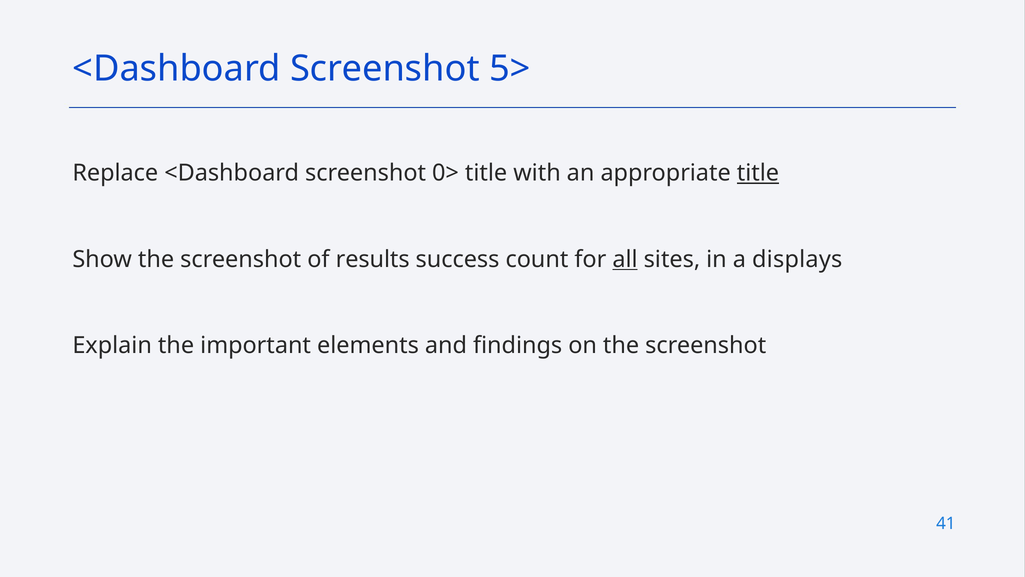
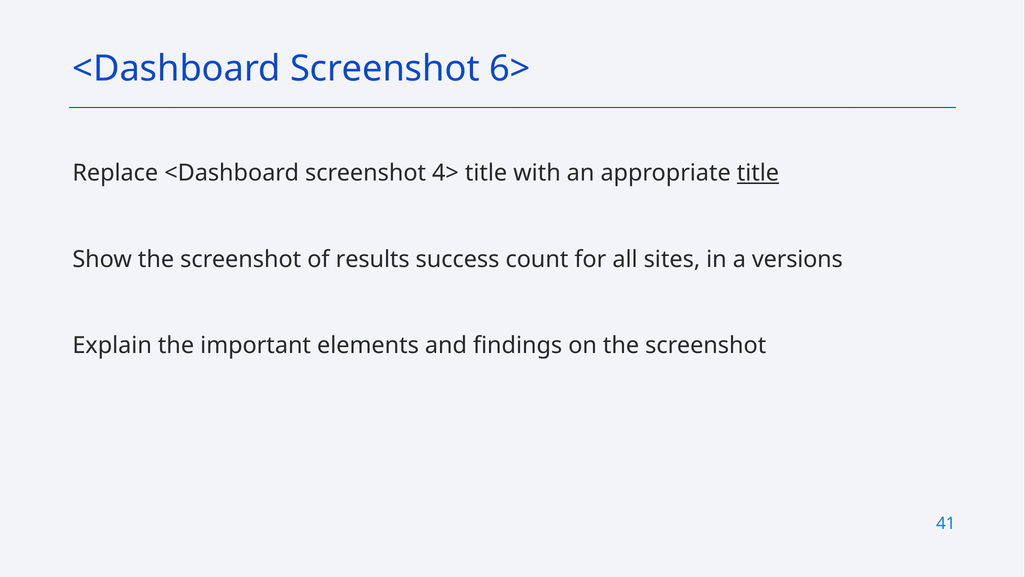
5>: 5> -> 6>
0>: 0> -> 4>
all underline: present -> none
displays: displays -> versions
